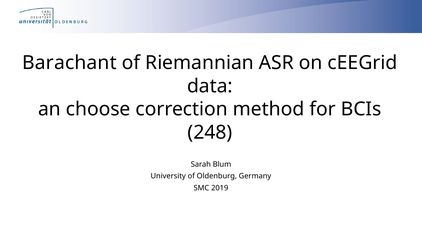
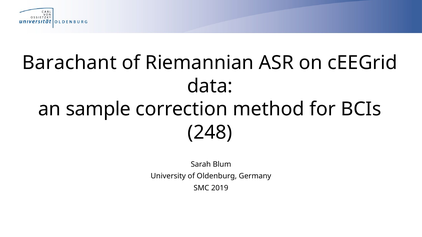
choose: choose -> sample
